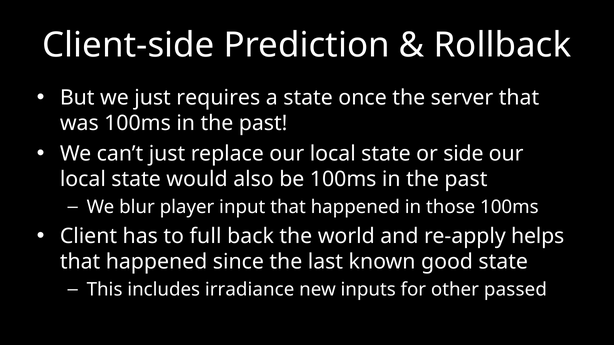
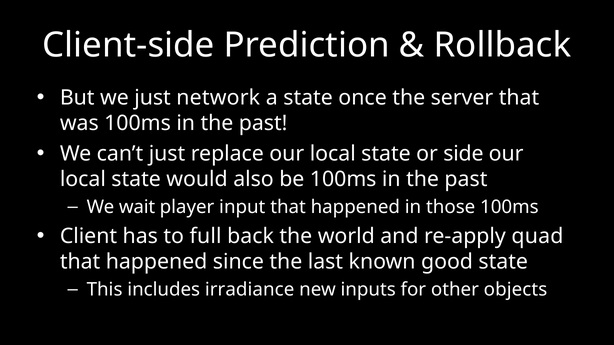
requires: requires -> network
blur: blur -> wait
helps: helps -> quad
passed: passed -> objects
